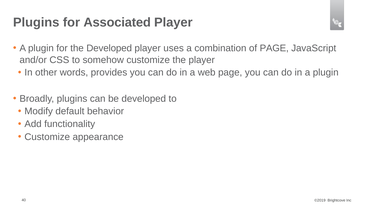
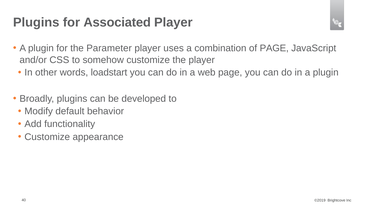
the Developed: Developed -> Parameter
provides: provides -> loadstart
